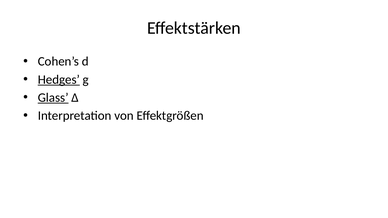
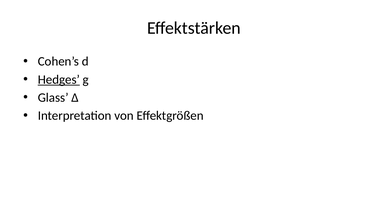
Glass underline: present -> none
